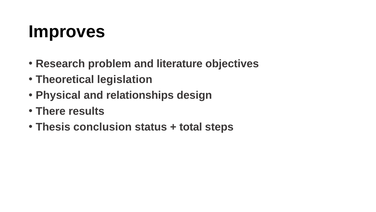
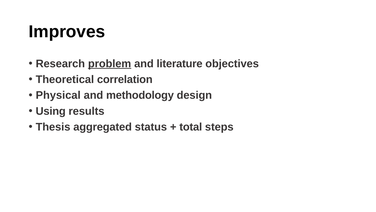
problem underline: none -> present
legislation: legislation -> correlation
relationships: relationships -> methodology
There: There -> Using
conclusion: conclusion -> aggregated
